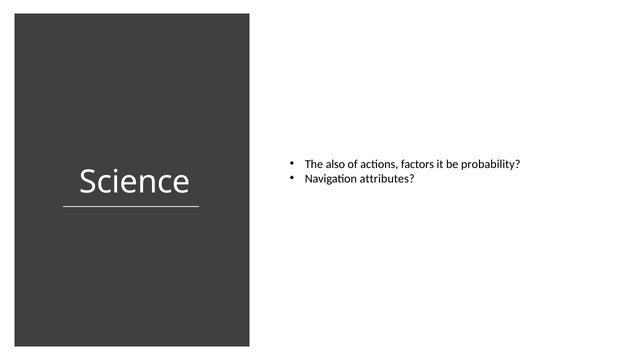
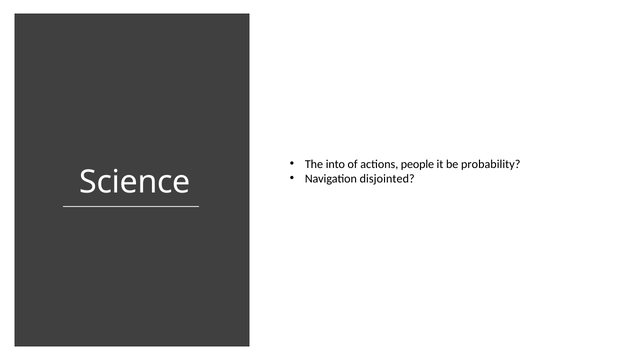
also: also -> into
factors: factors -> people
attributes: attributes -> disjointed
